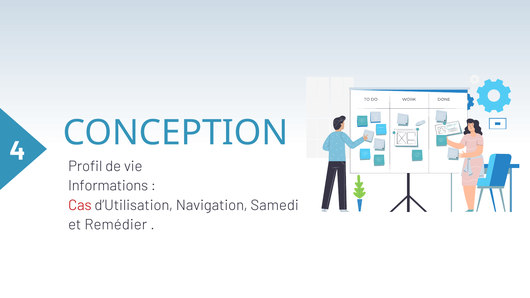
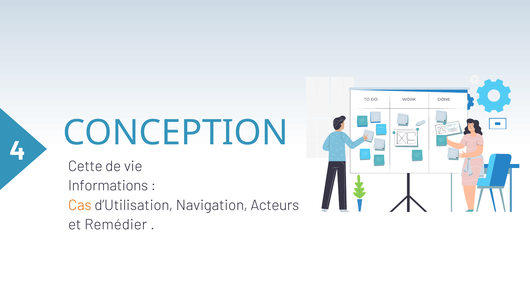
Profil: Profil -> Cette
Cas colour: red -> orange
Samedi: Samedi -> Acteurs
